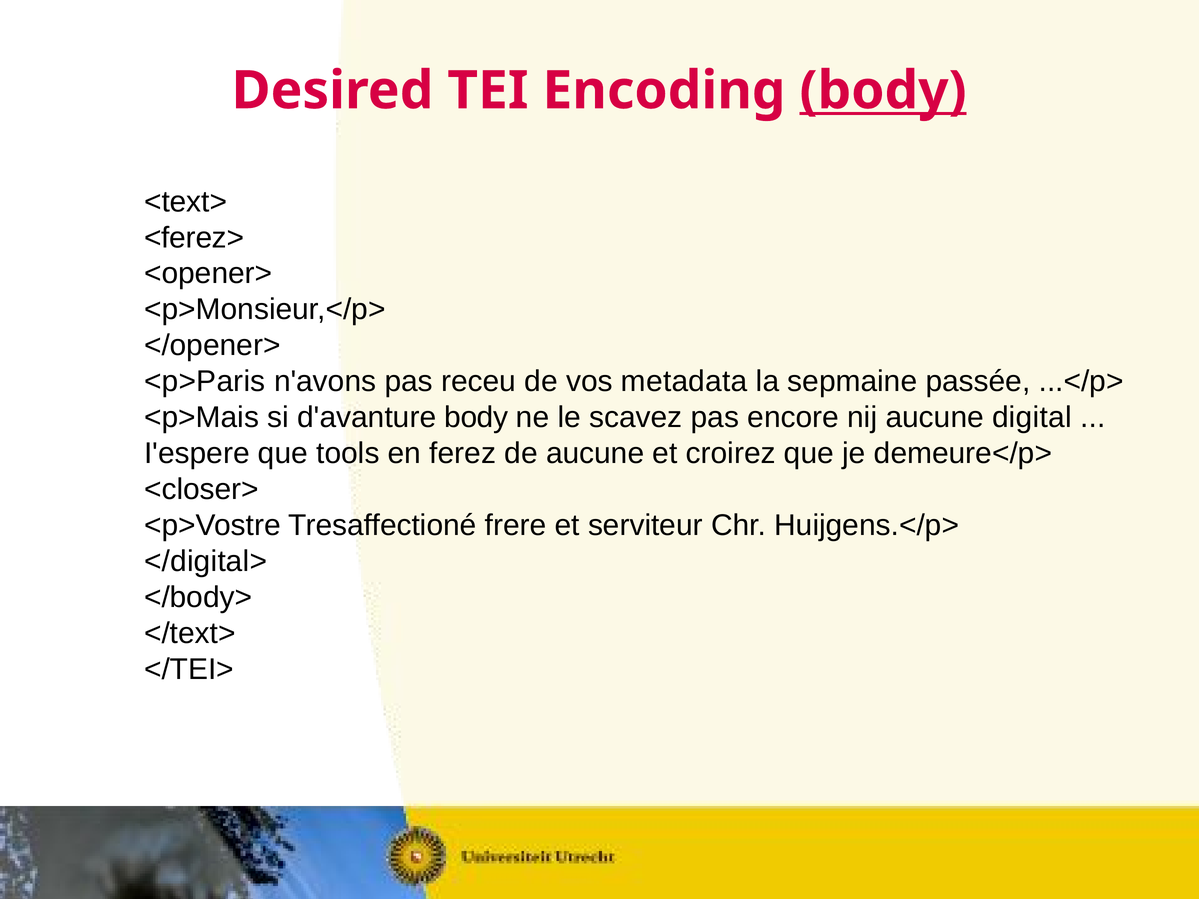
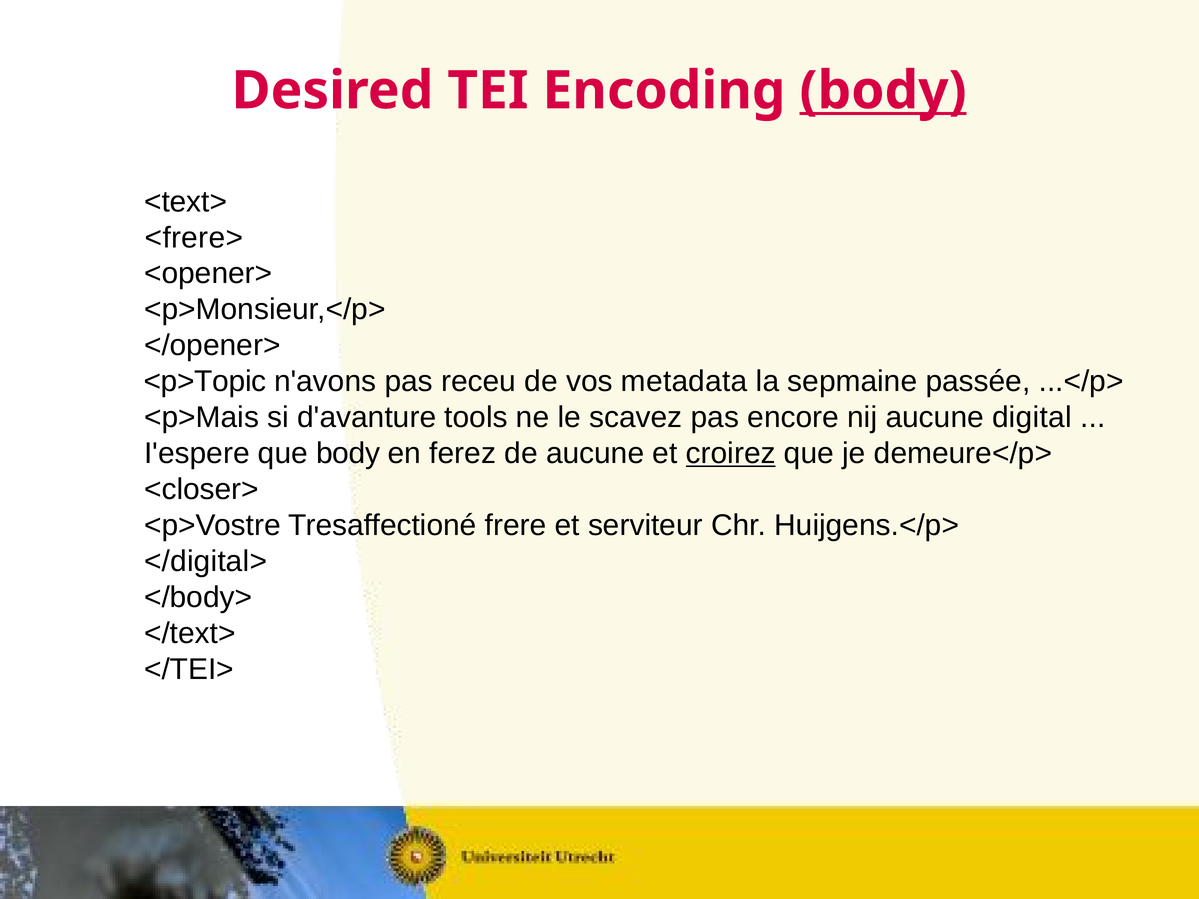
<ferez>: <ferez> -> <frere>
<p>Paris: <p>Paris -> <p>Topic
d'avanture body: body -> tools
que tools: tools -> body
croirez underline: none -> present
